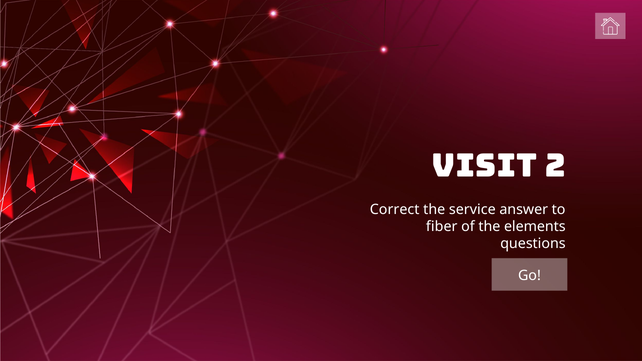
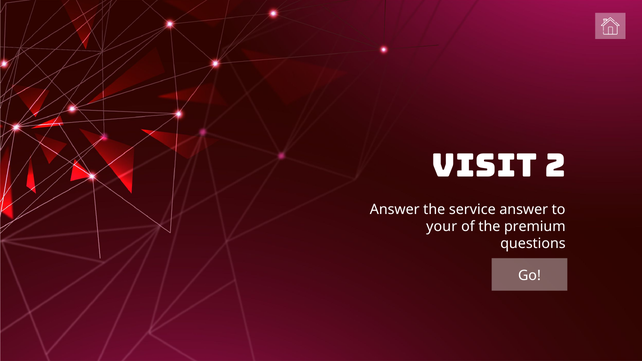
Correct at (395, 209): Correct -> Answer
fiber: fiber -> your
elements: elements -> premium
